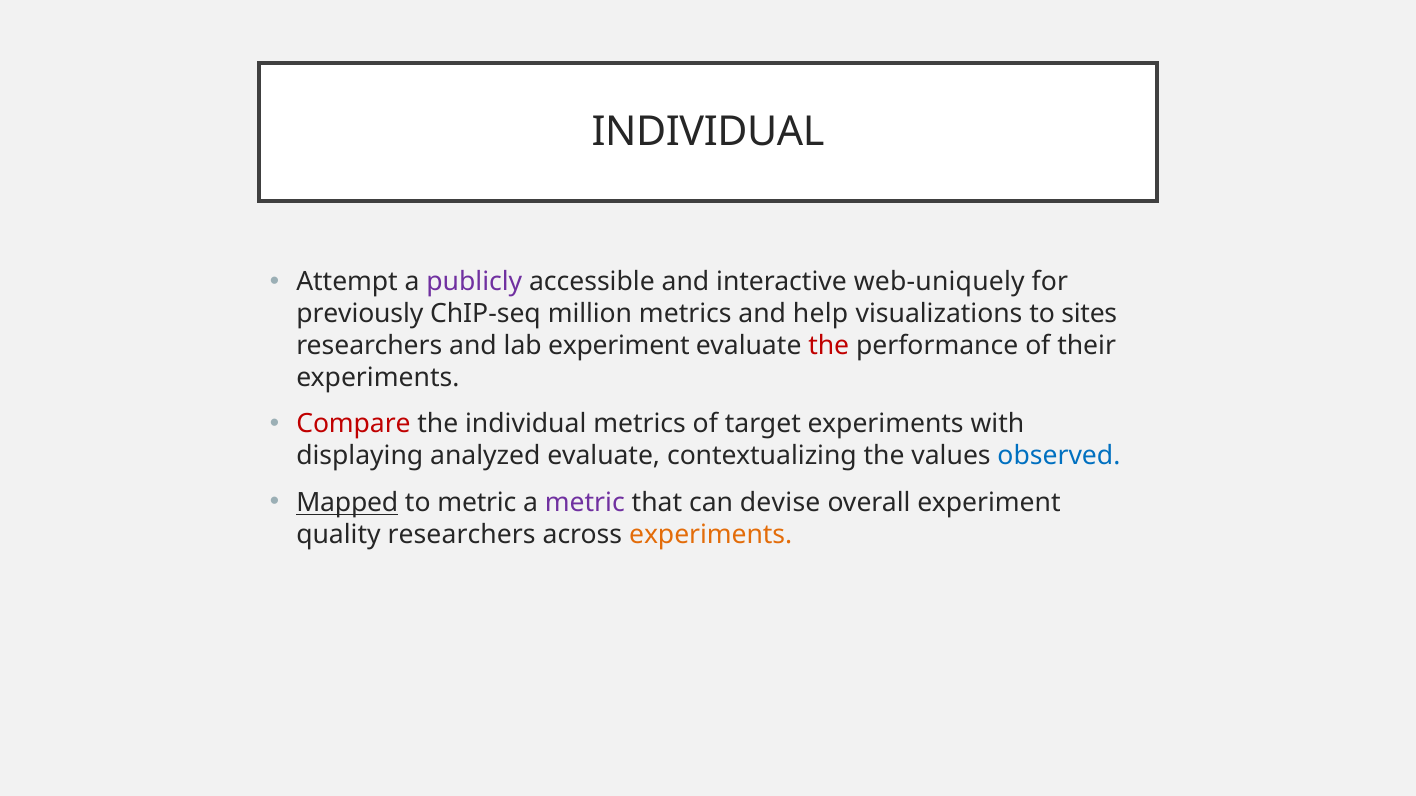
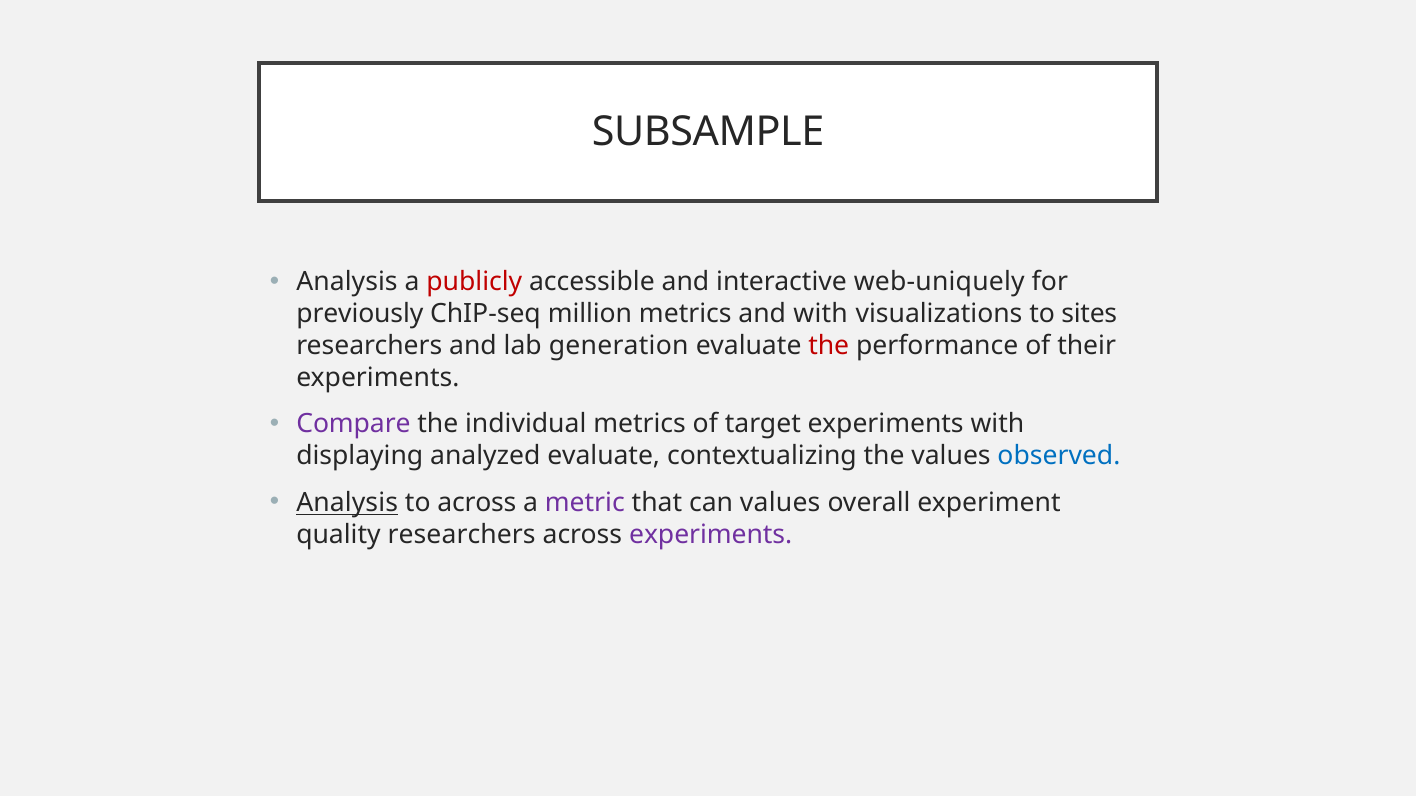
INDIVIDUAL at (708, 132): INDIVIDUAL -> SUBSAMPLE
Attempt at (347, 282): Attempt -> Analysis
publicly colour: purple -> red
and help: help -> with
lab experiment: experiment -> generation
Compare colour: red -> purple
Mapped at (347, 503): Mapped -> Analysis
to metric: metric -> across
can devise: devise -> values
experiments at (711, 535) colour: orange -> purple
